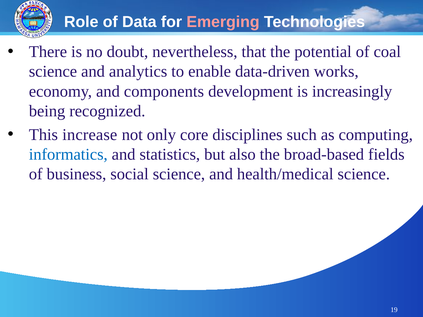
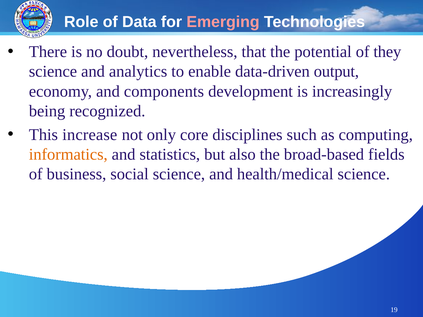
coal: coal -> they
works: works -> output
informatics colour: blue -> orange
